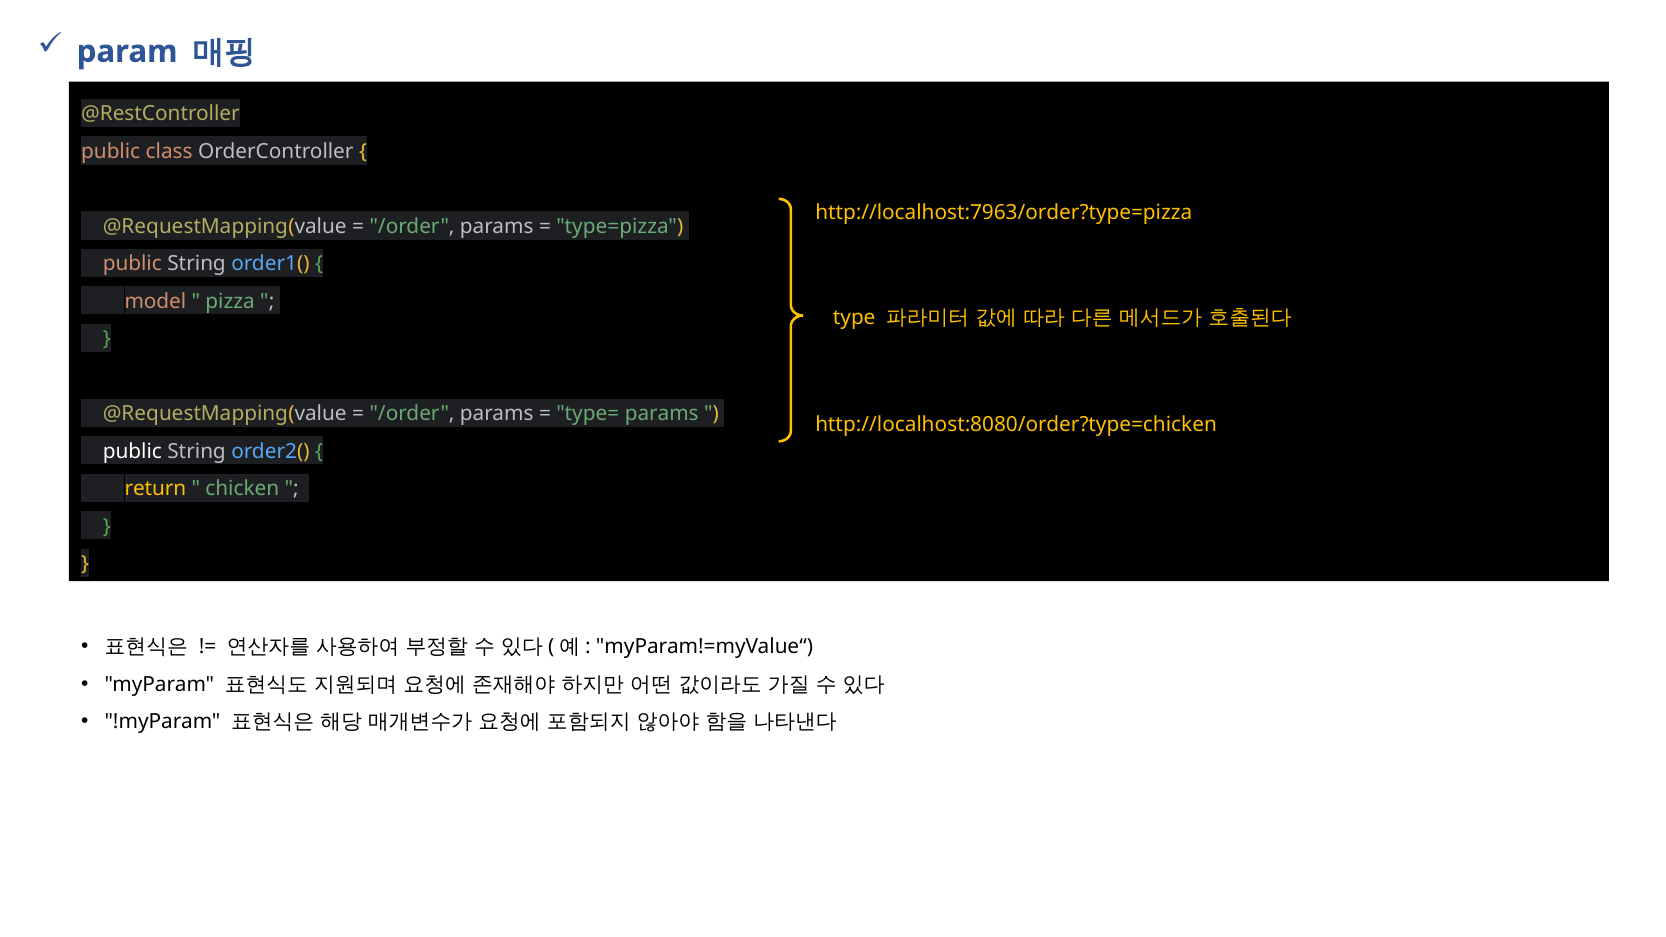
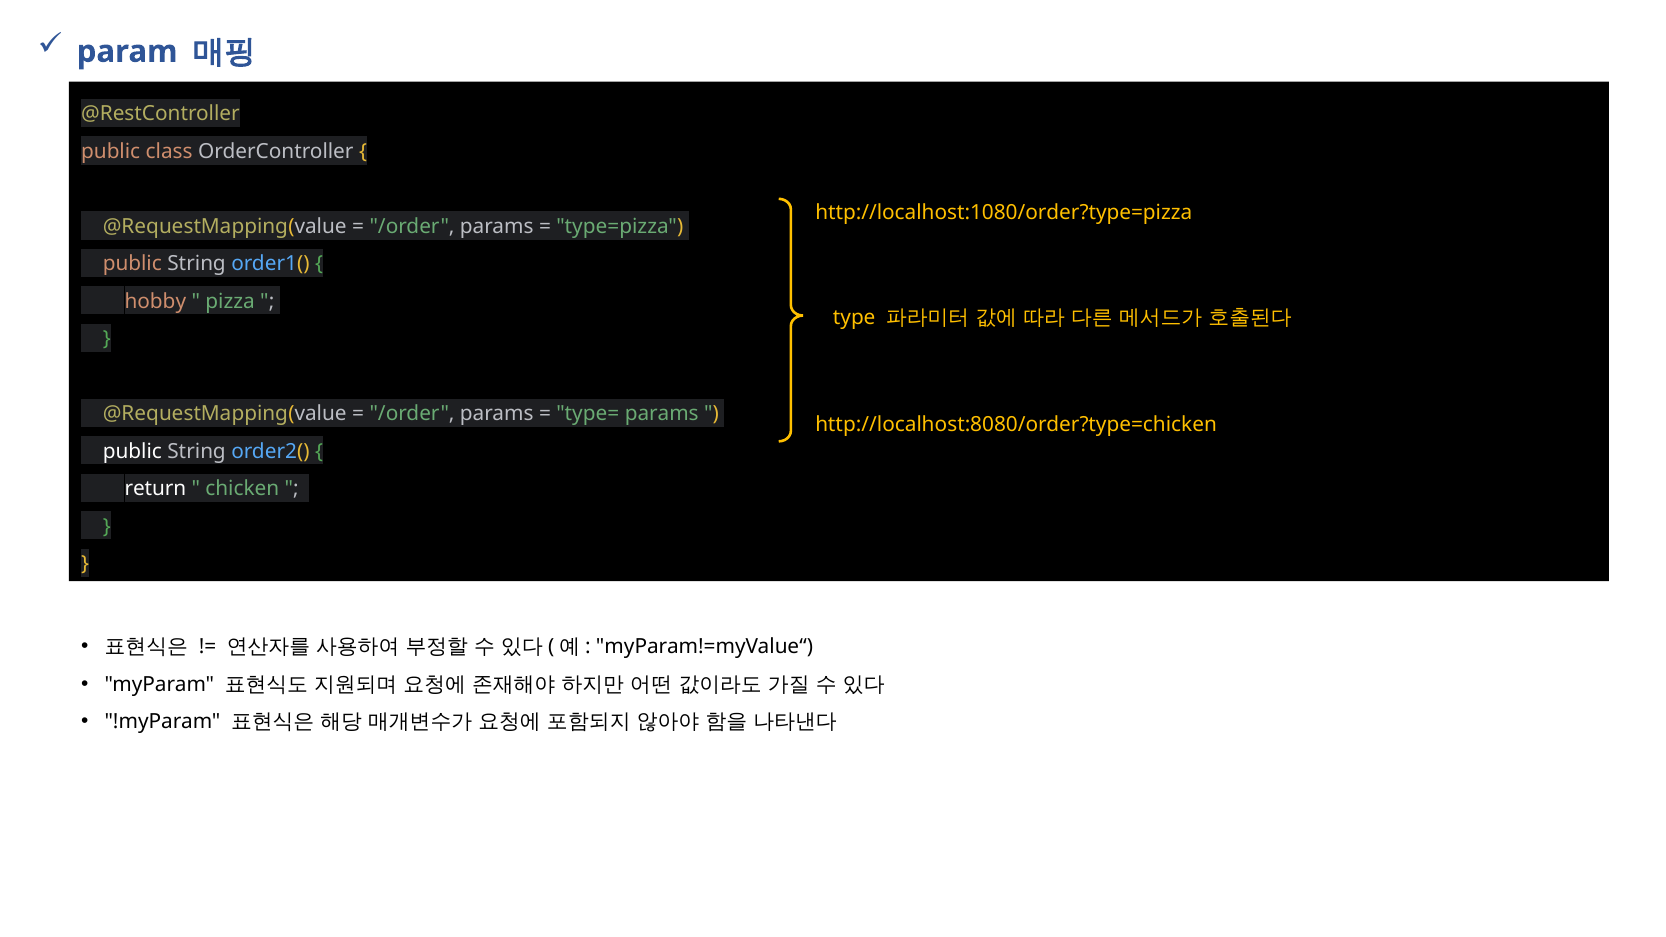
http://localhost:7963/order?type=pizza: http://localhost:7963/order?type=pizza -> http://localhost:1080/order?type=pizza
model: model -> hobby
return colour: yellow -> white
